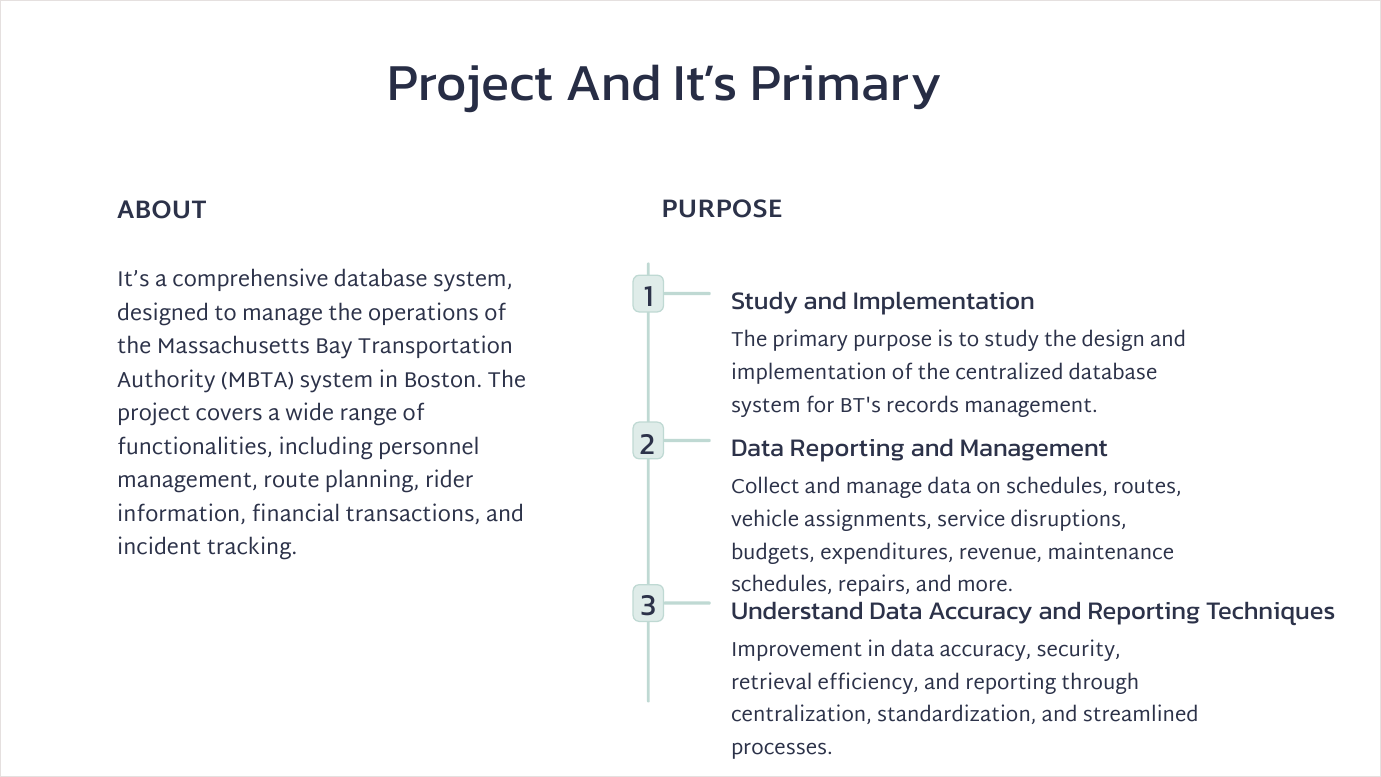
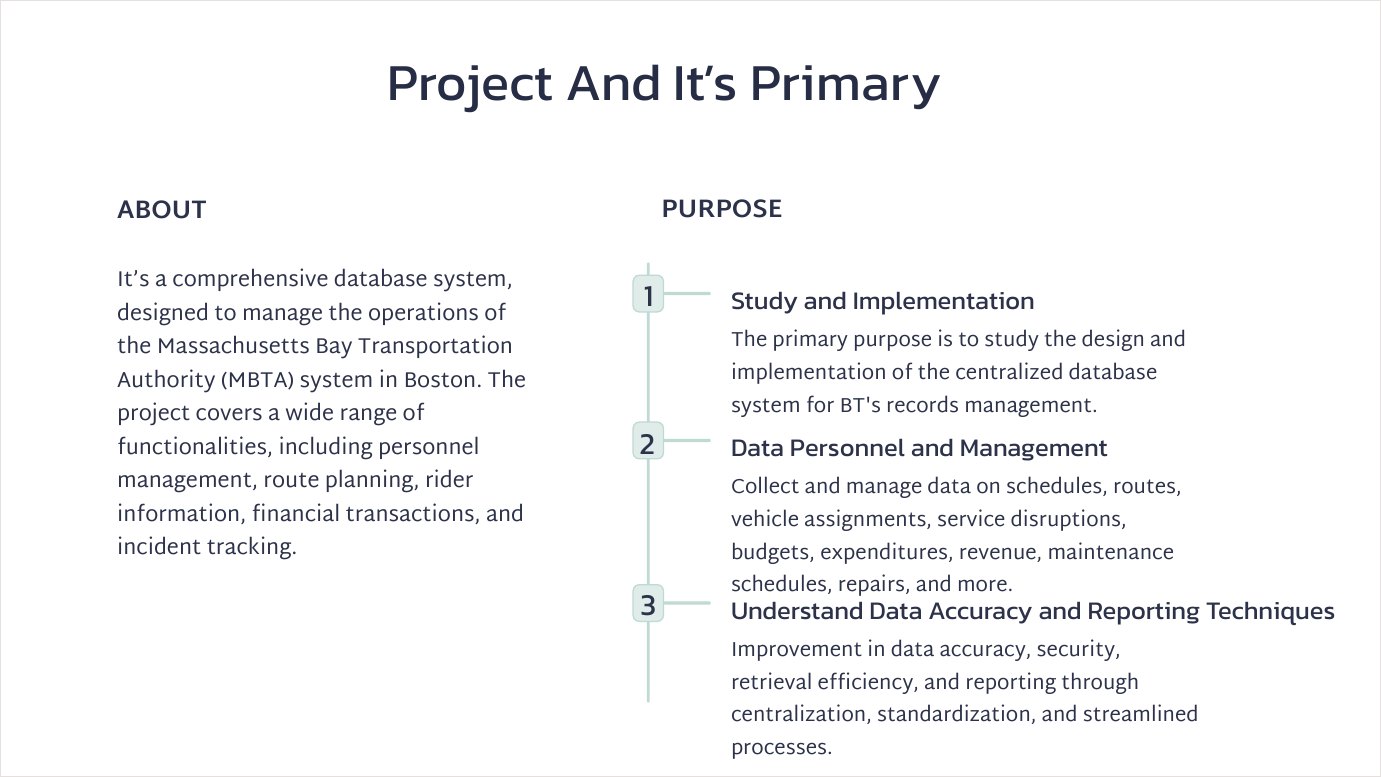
Data Reporting: Reporting -> Personnel
